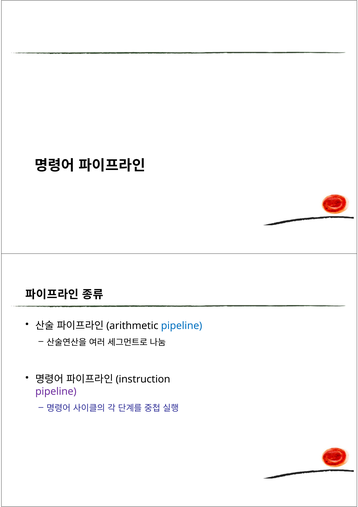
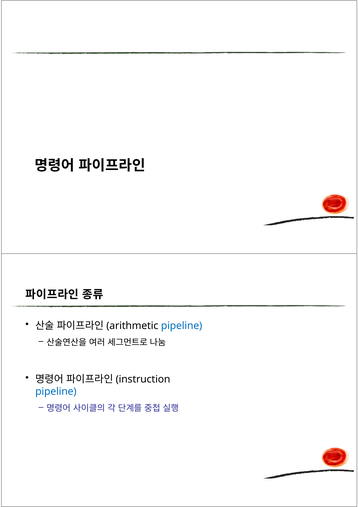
pipeline at (56, 391) colour: purple -> blue
